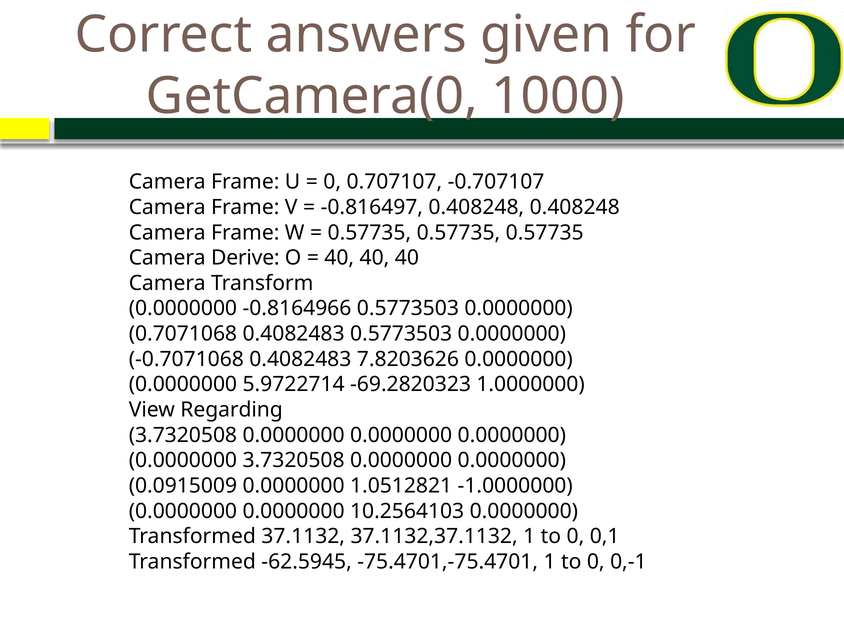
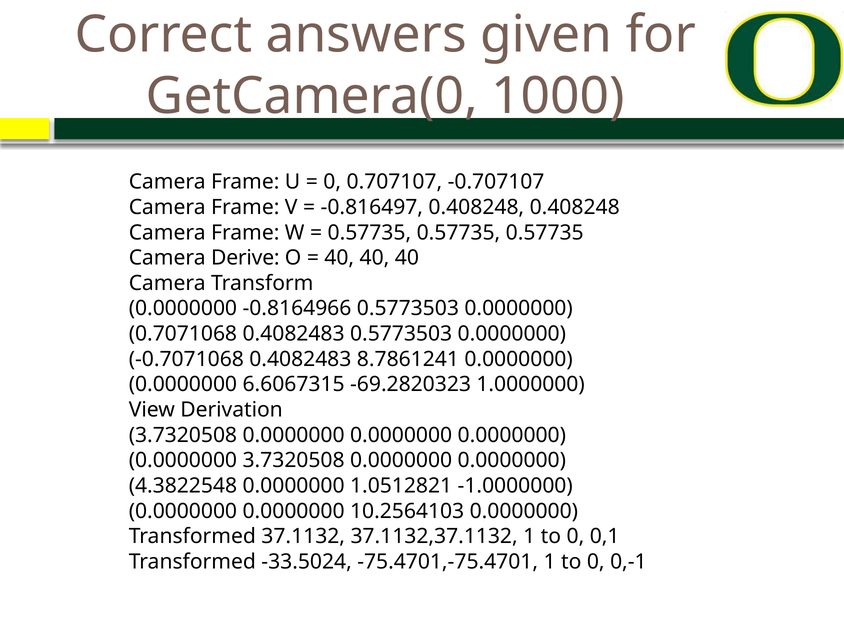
7.8203626: 7.8203626 -> 8.7861241
5.9722714: 5.9722714 -> 6.6067315
Regarding: Regarding -> Derivation
0.0915009: 0.0915009 -> 4.3822548
-62.5945: -62.5945 -> -33.5024
